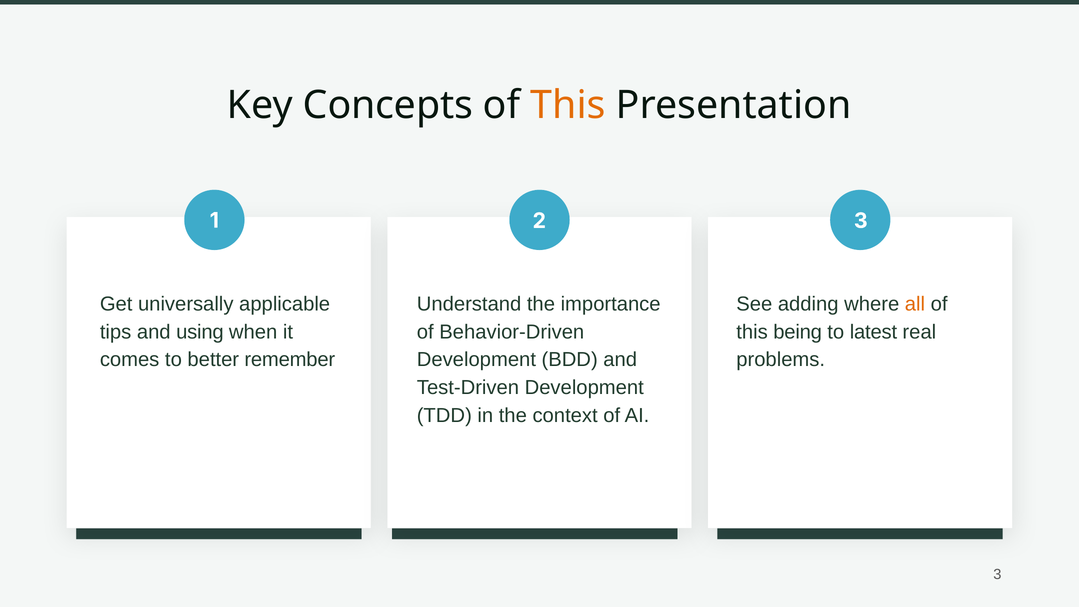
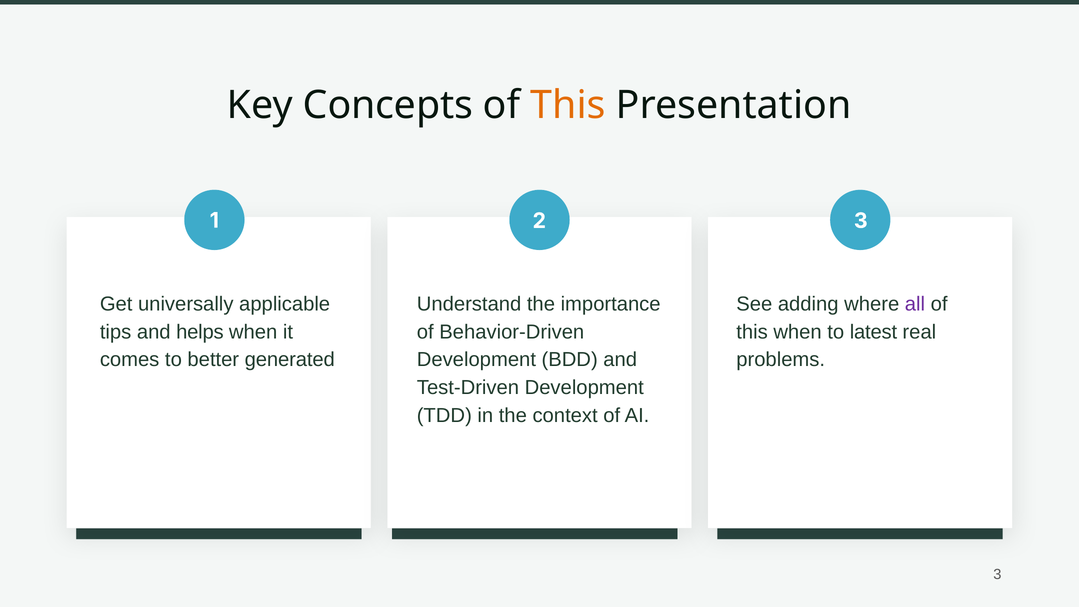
all colour: orange -> purple
using: using -> helps
this being: being -> when
remember: remember -> generated
